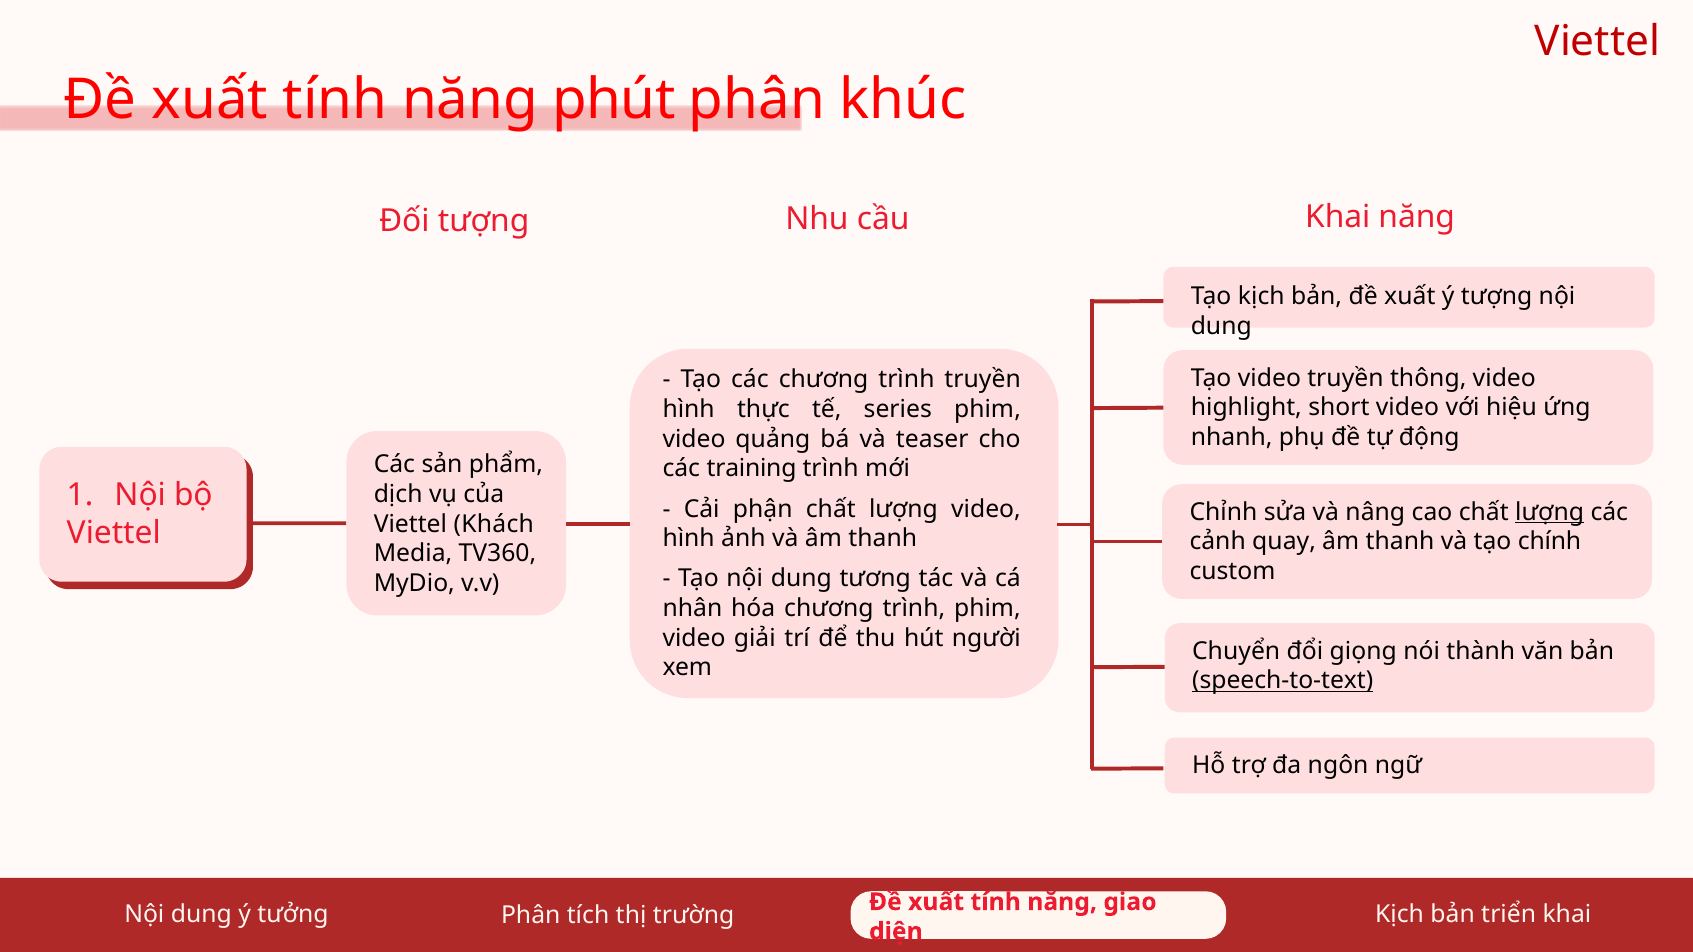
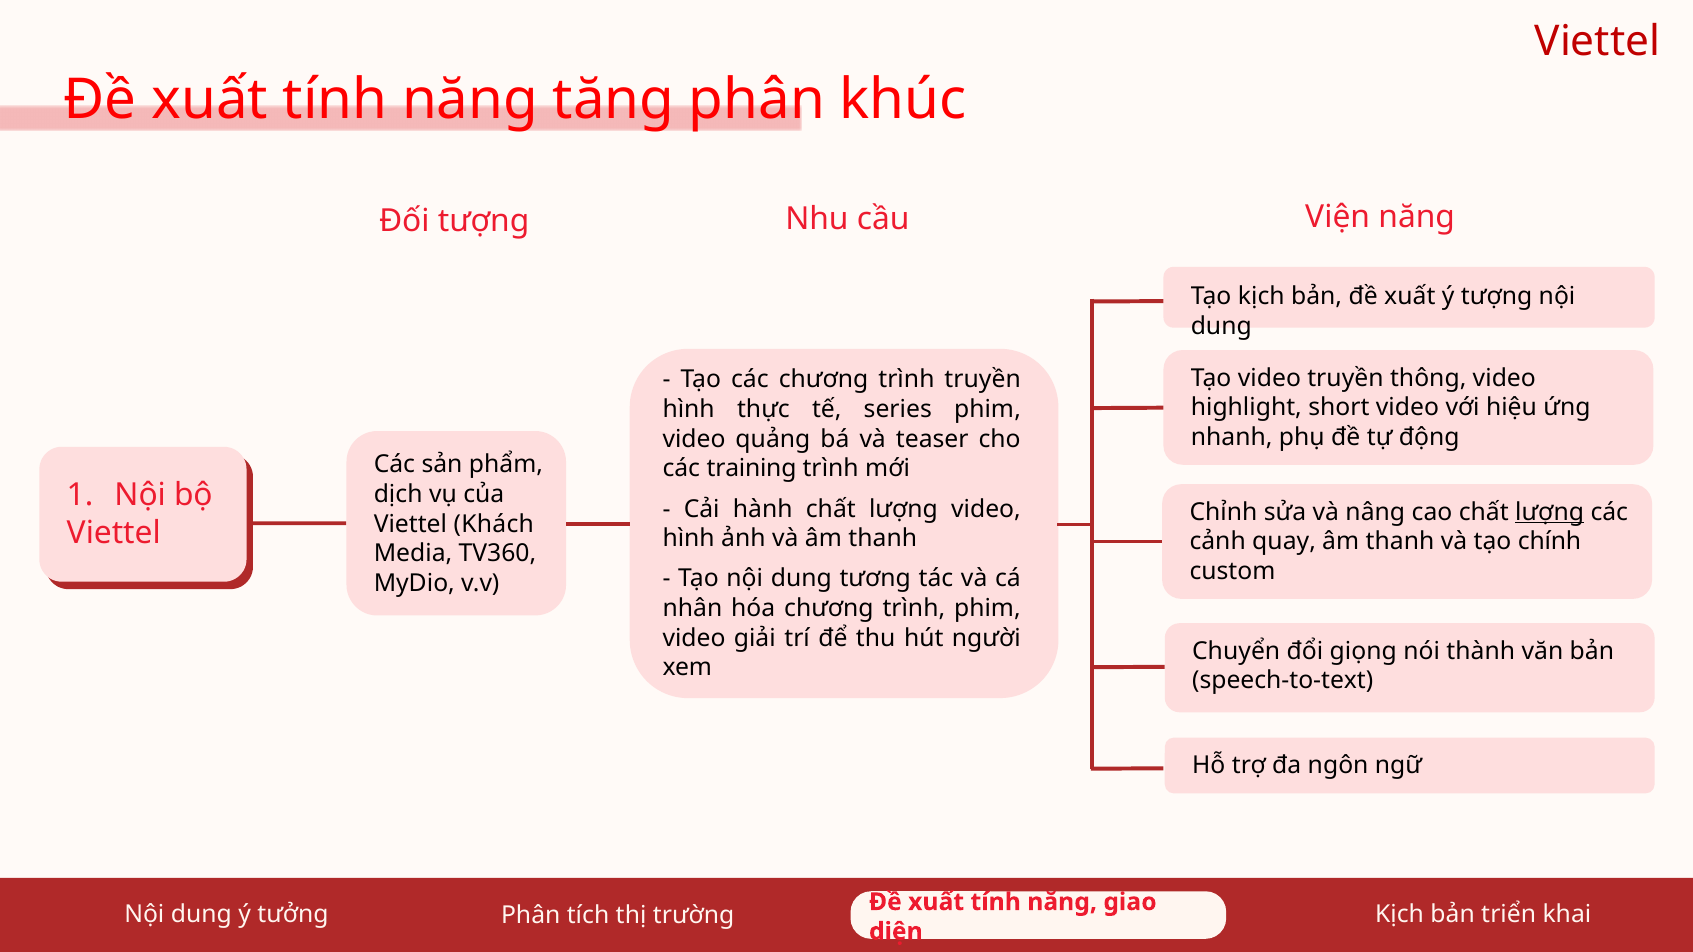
phút: phút -> tăng
Khai at (1338, 217): Khai -> Viện
phận: phận -> hành
speech-to-text underline: present -> none
